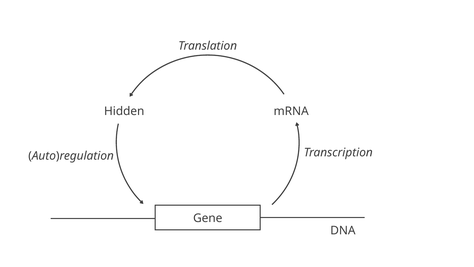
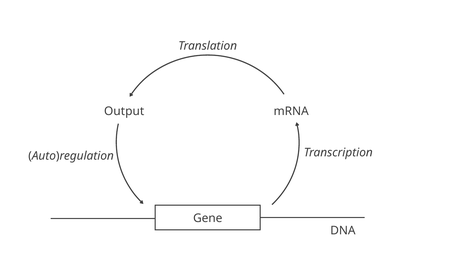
Hidden: Hidden -> Output
